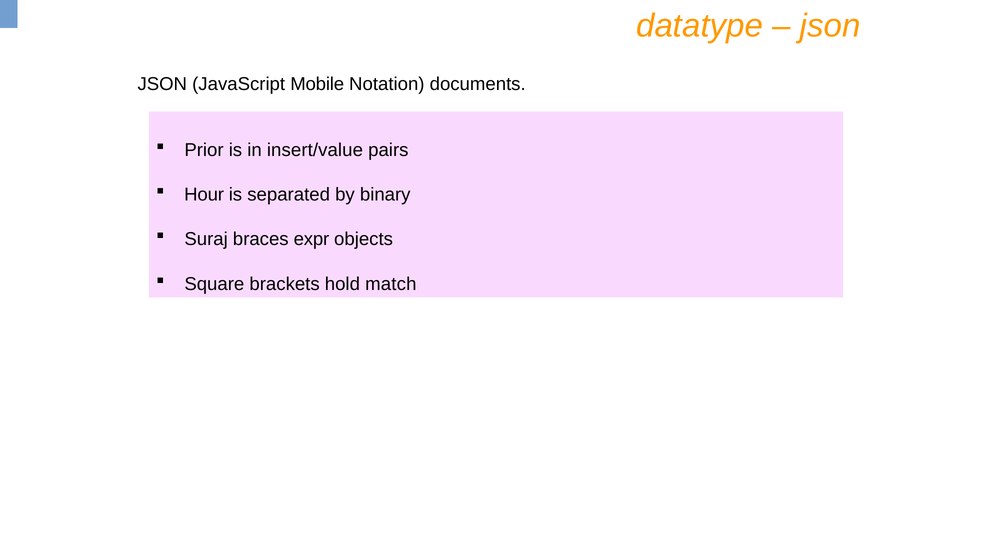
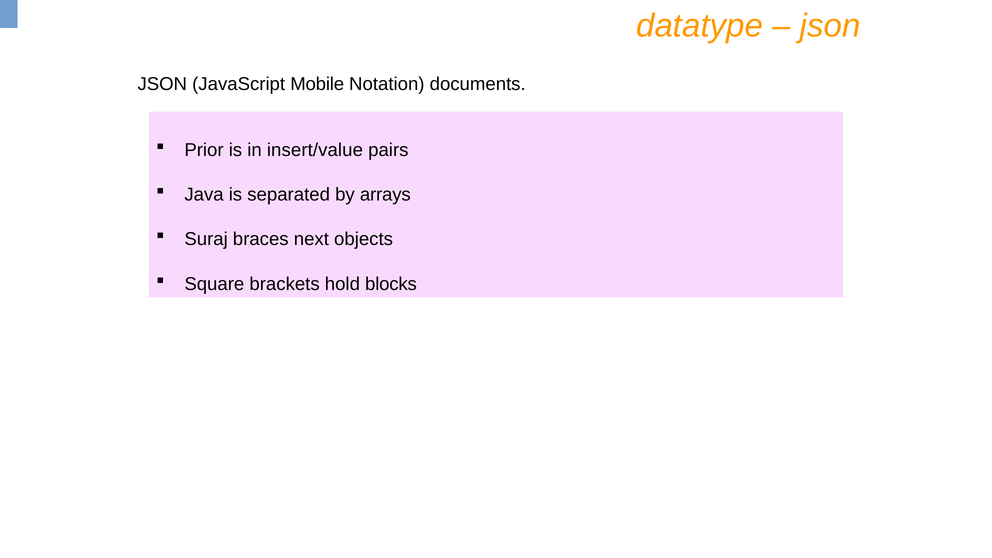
Hour: Hour -> Java
binary: binary -> arrays
expr: expr -> next
match: match -> blocks
